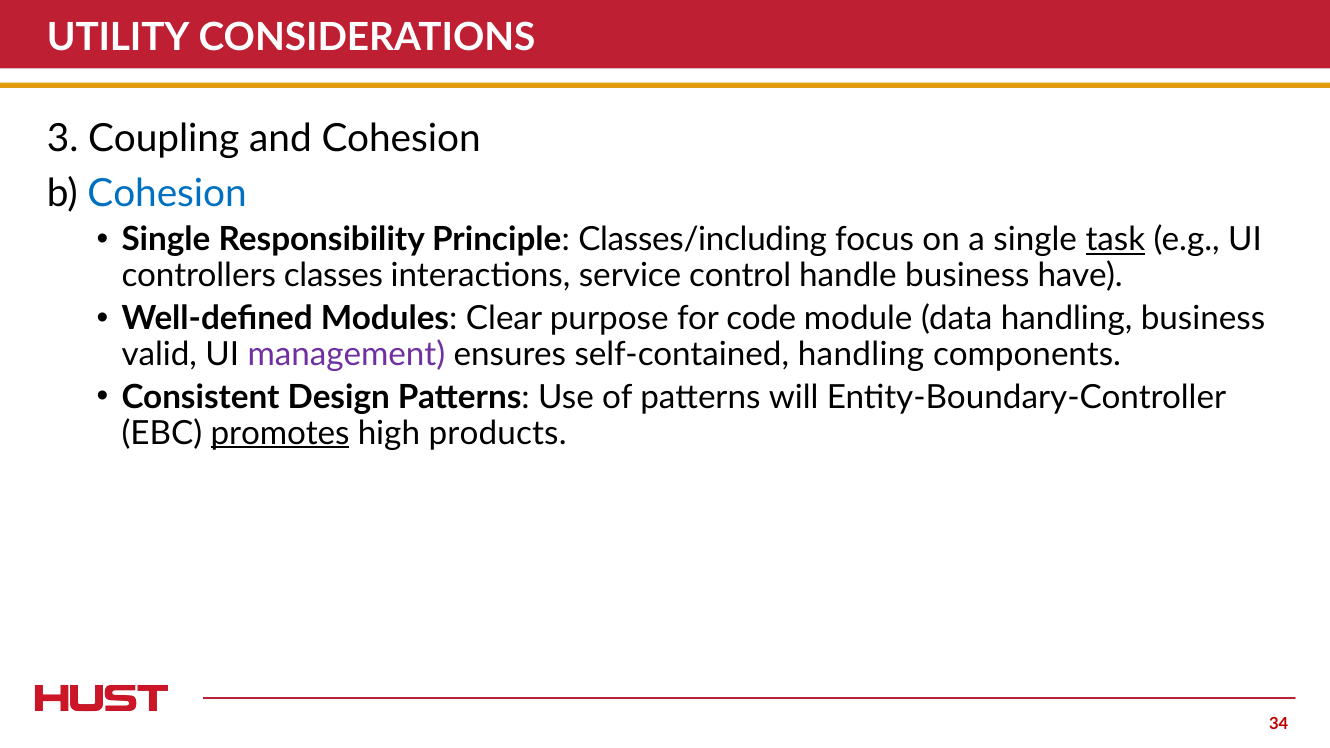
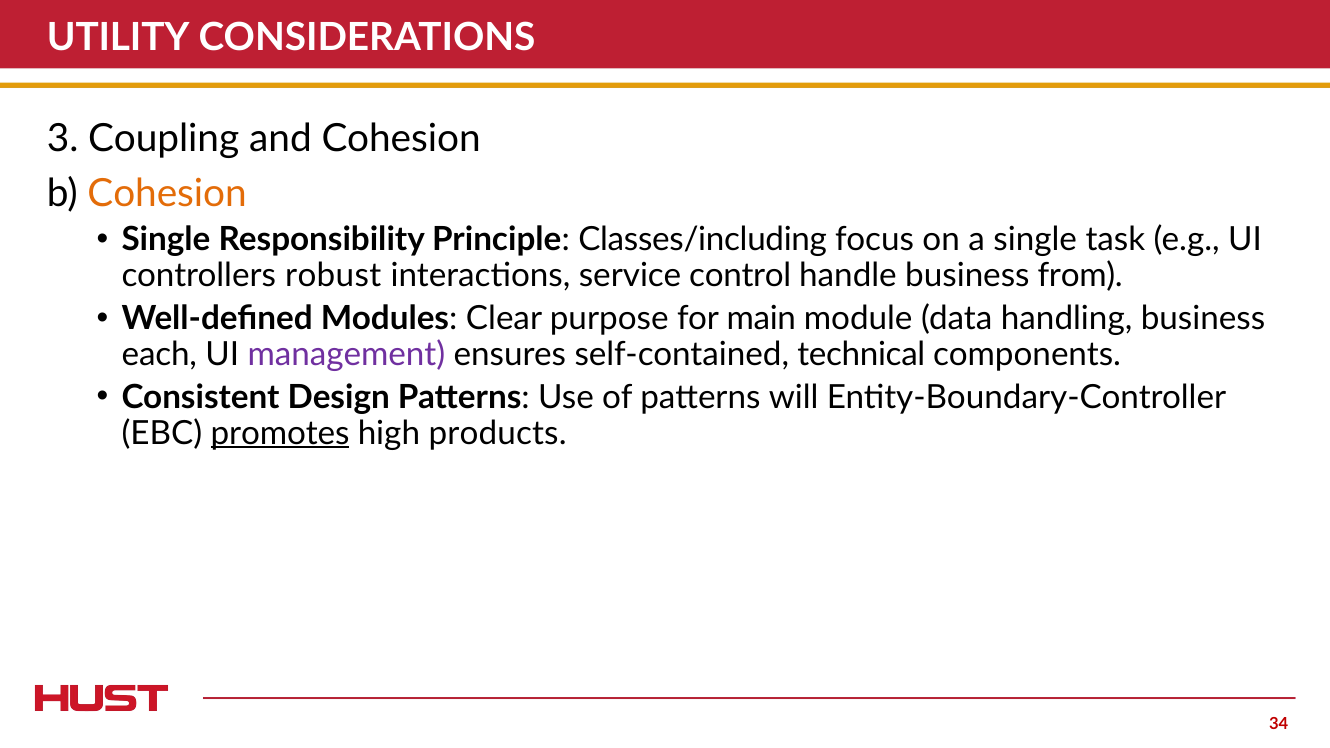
Cohesion at (167, 194) colour: blue -> orange
task underline: present -> none
classes: classes -> robust
have: have -> from
code: code -> main
valid: valid -> each
self-contained handling: handling -> technical
